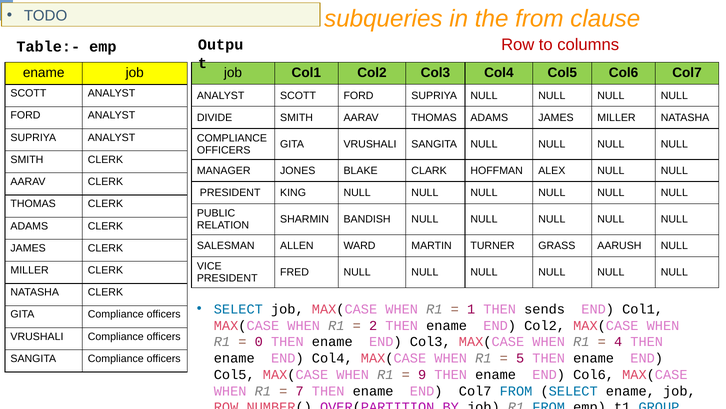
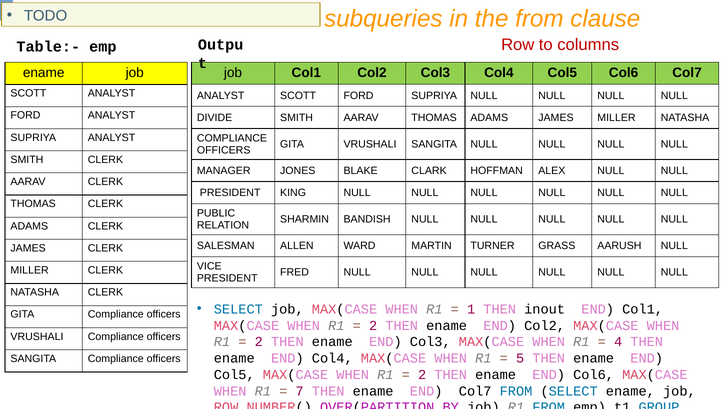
sends: sends -> inout
0 at (259, 341): 0 -> 2
9 at (422, 374): 9 -> 2
